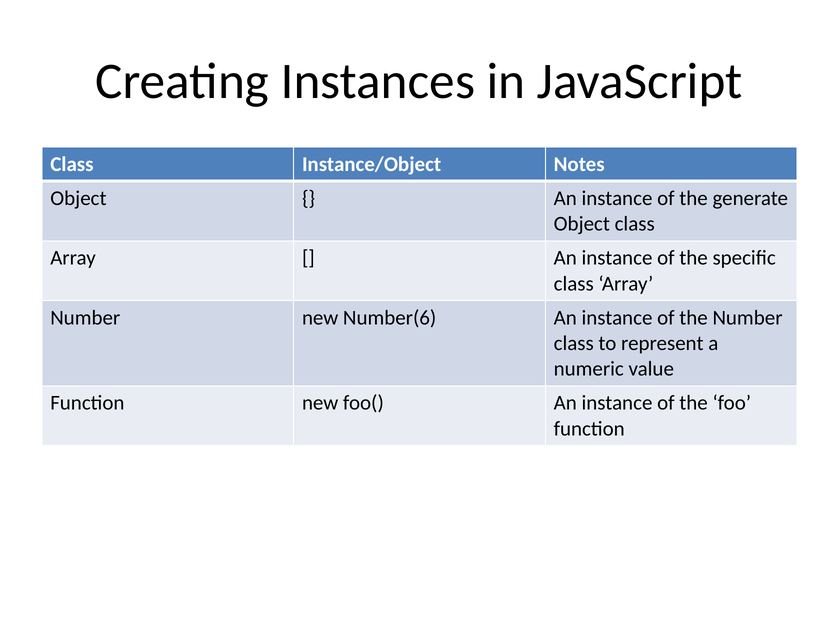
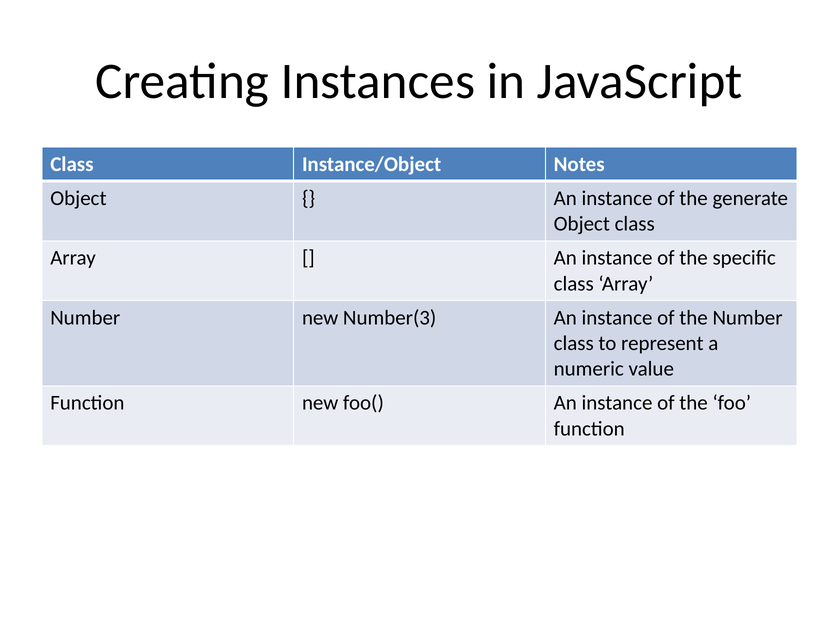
Number(6: Number(6 -> Number(3
